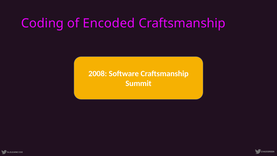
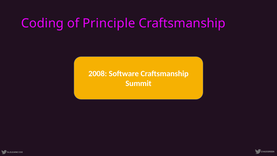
Encoded: Encoded -> Principle
